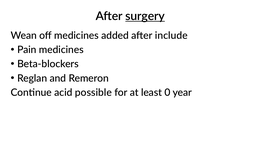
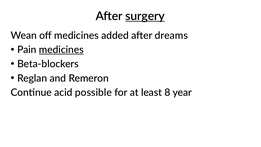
include: include -> dreams
medicines at (61, 50) underline: none -> present
0: 0 -> 8
